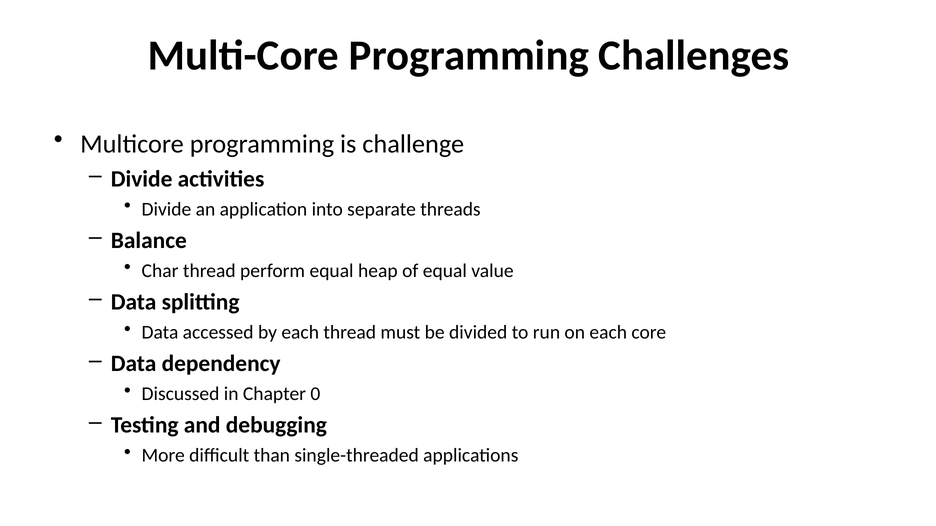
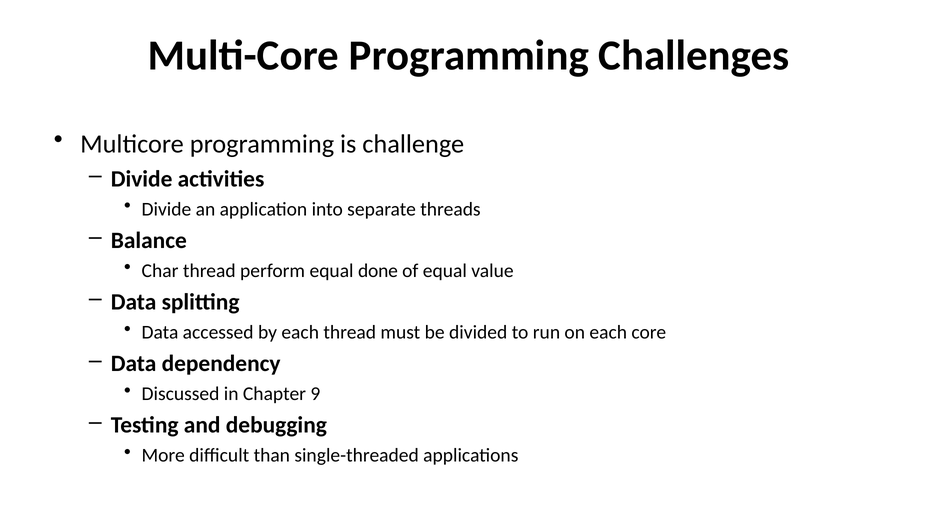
heap: heap -> done
0: 0 -> 9
